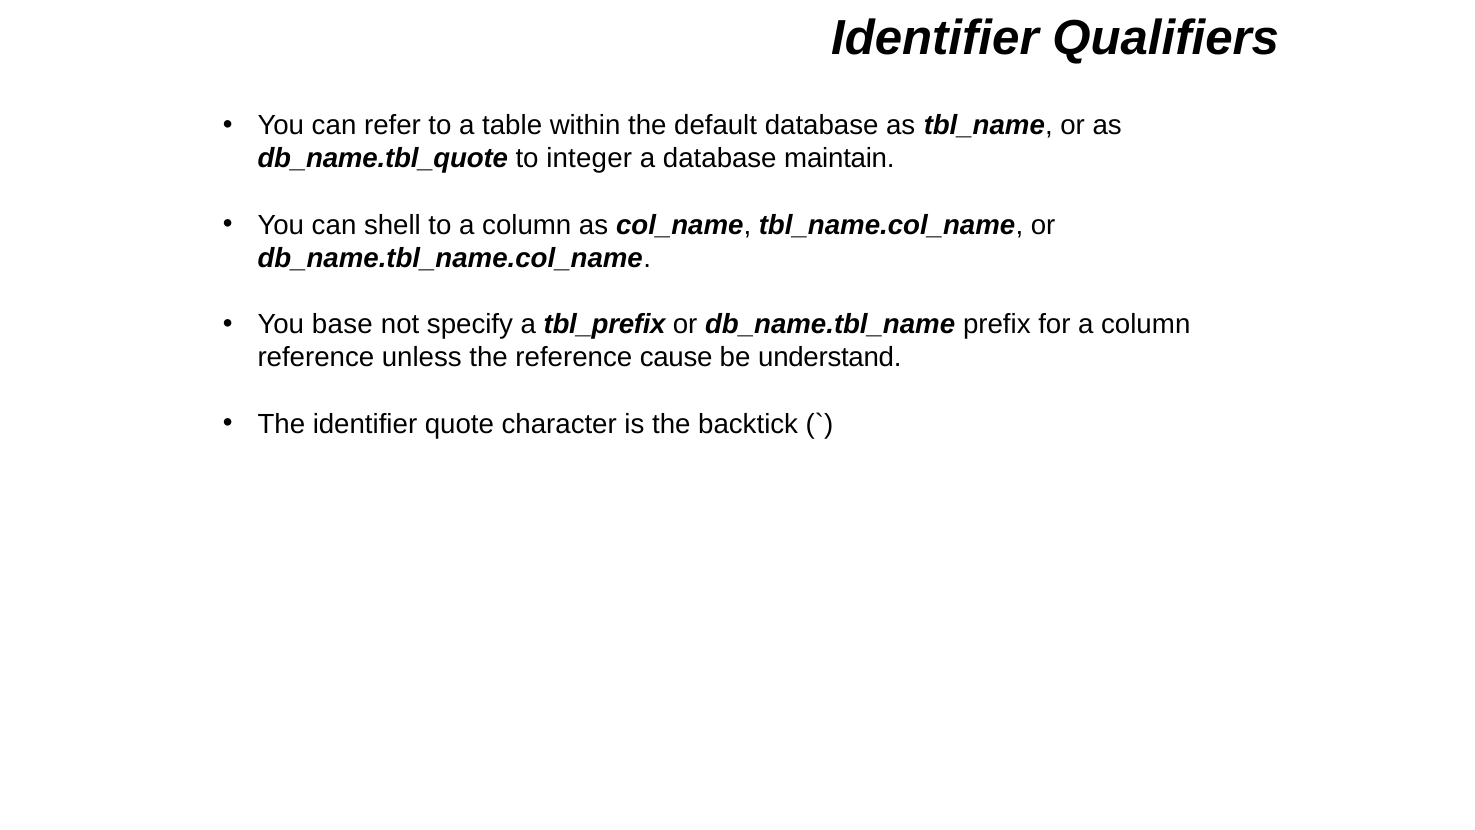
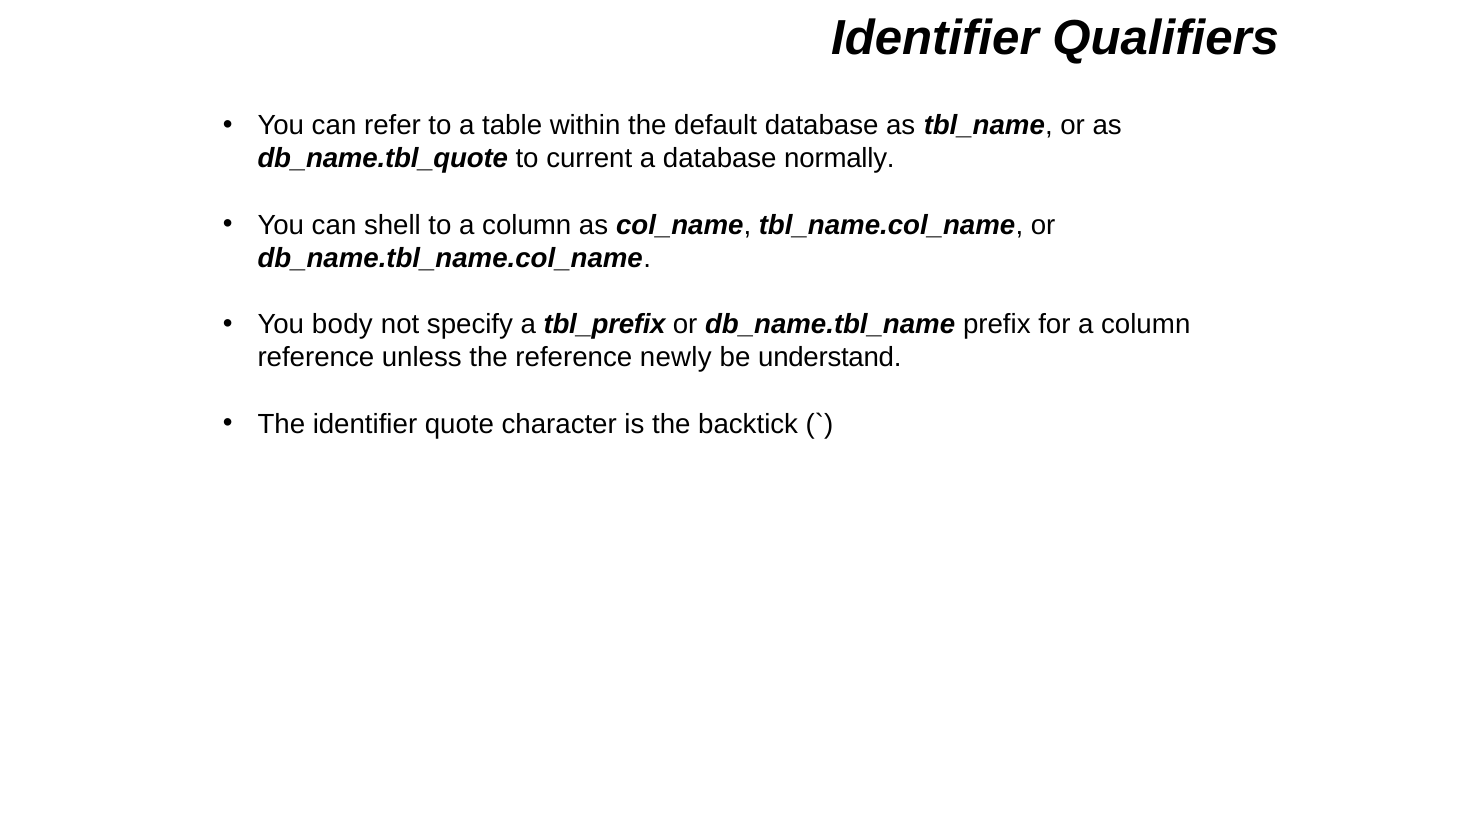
integer: integer -> current
maintain: maintain -> normally
base: base -> body
cause: cause -> newly
